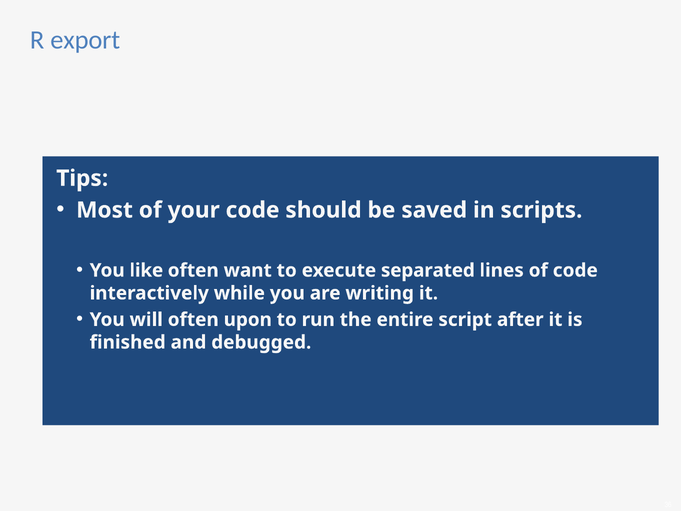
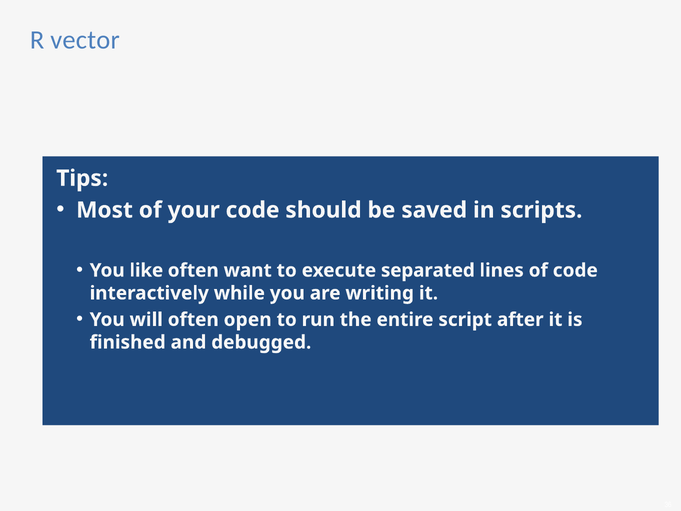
export: export -> vector
upon: upon -> open
